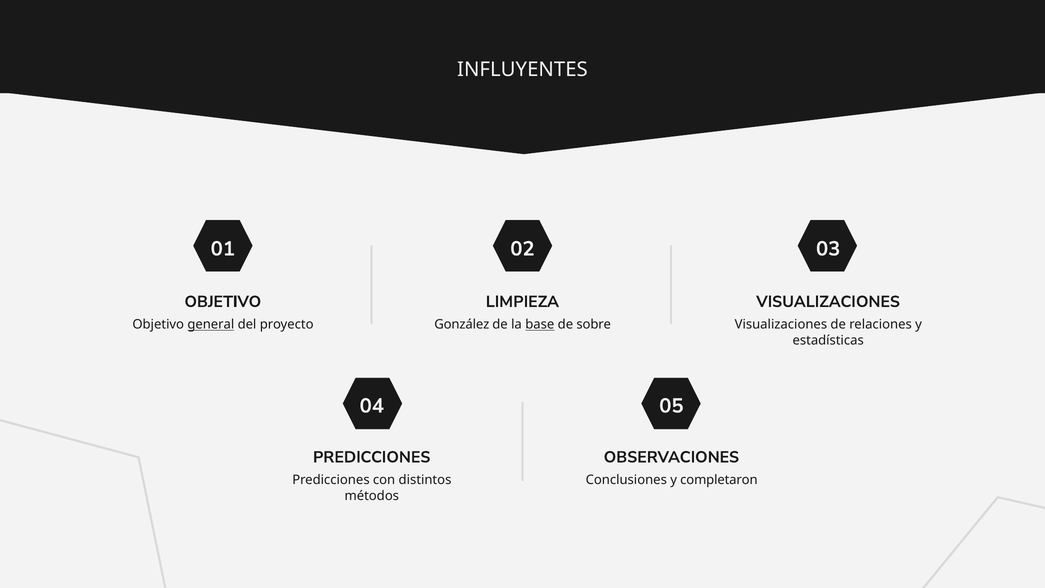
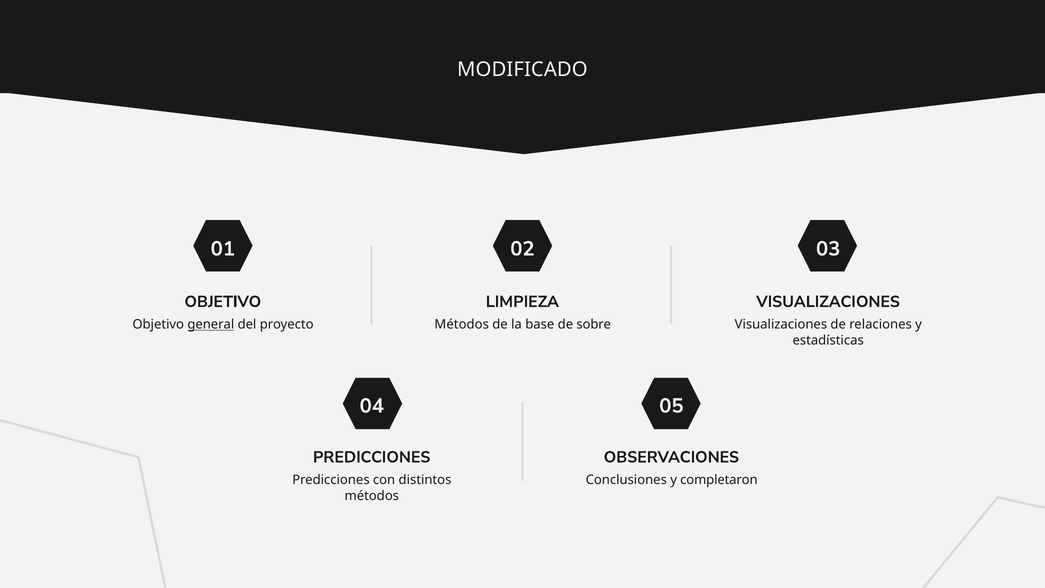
INFLUYENTES: INFLUYENTES -> MODIFICADO
González at (462, 324): González -> Métodos
base underline: present -> none
